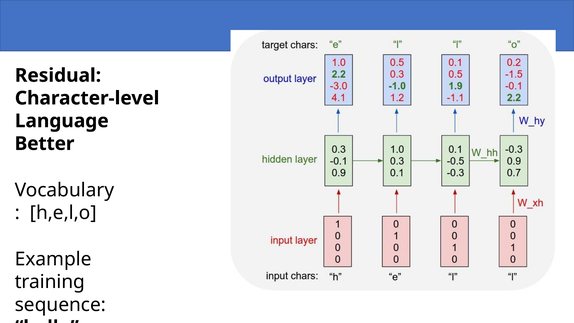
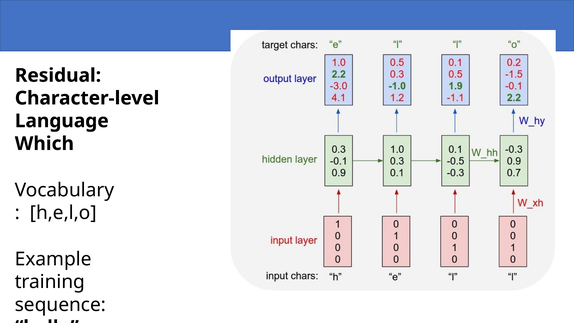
Better: Better -> Which
